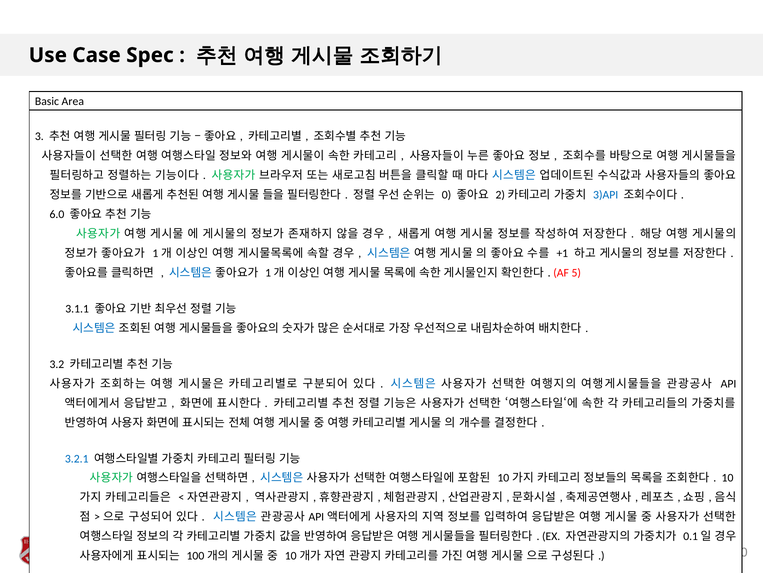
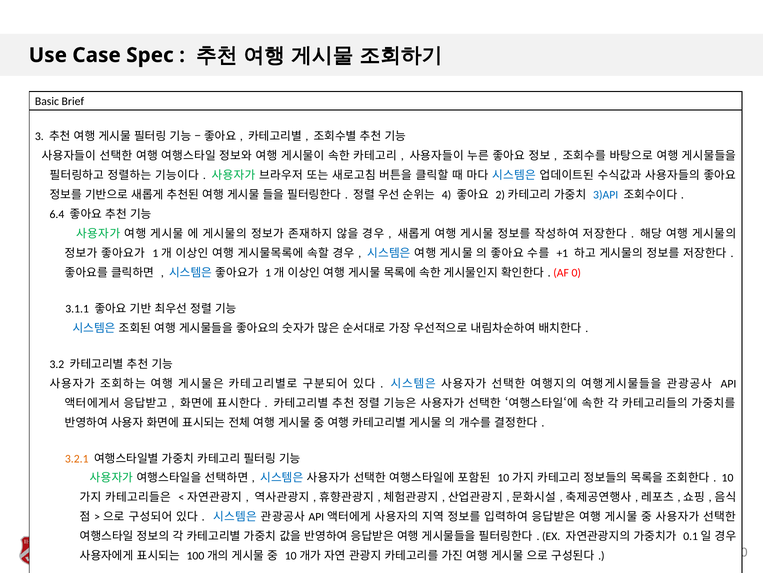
Area: Area -> Brief
0: 0 -> 4
6.0: 6.0 -> 6.4
5: 5 -> 0
3.2.1 colour: blue -> orange
